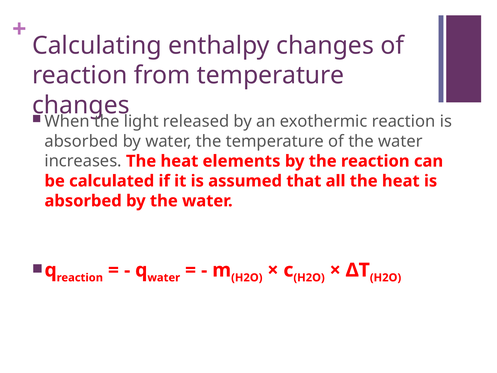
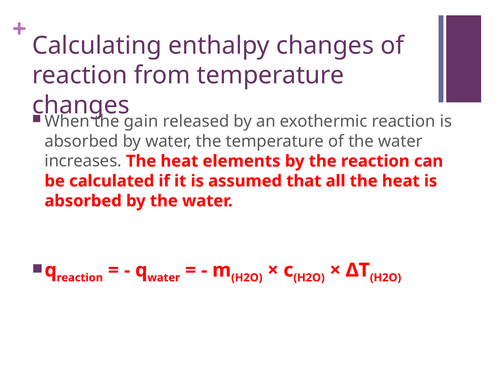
light: light -> gain
